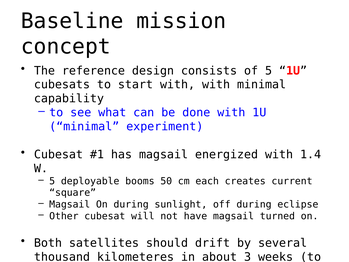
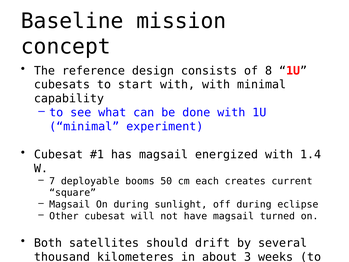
of 5: 5 -> 8
5 at (52, 181): 5 -> 7
